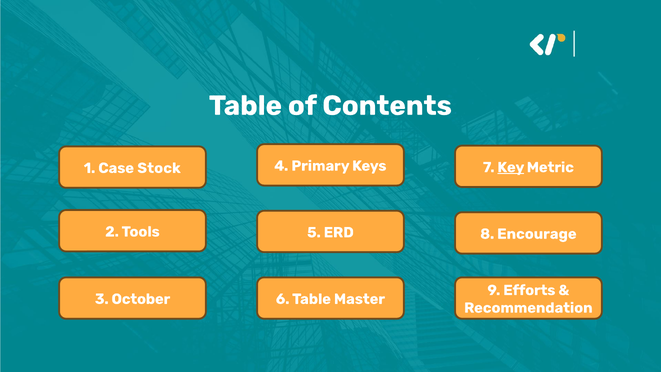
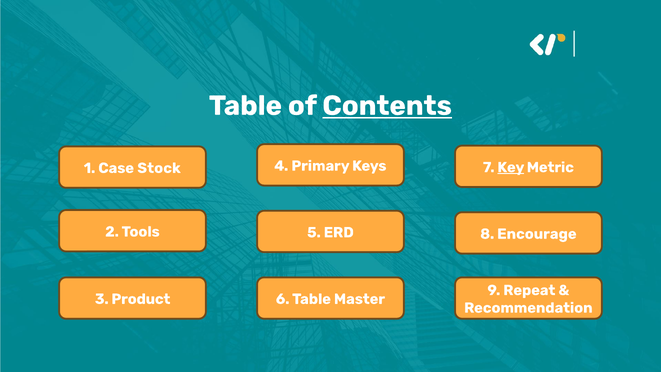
Contents underline: none -> present
Efforts: Efforts -> Repeat
October: October -> Product
